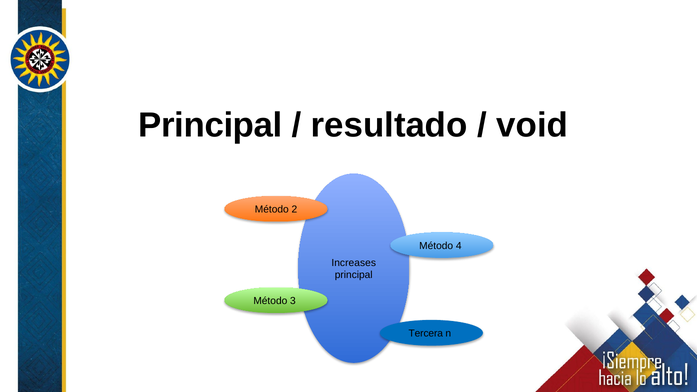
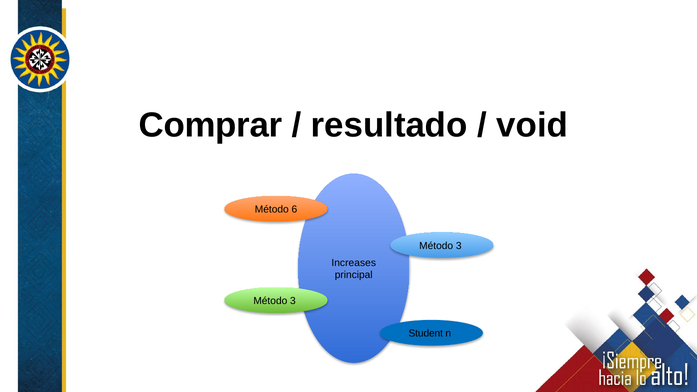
Principal at (210, 125): Principal -> Comprar
2: 2 -> 6
4 at (459, 246): 4 -> 3
Tercera: Tercera -> Student
